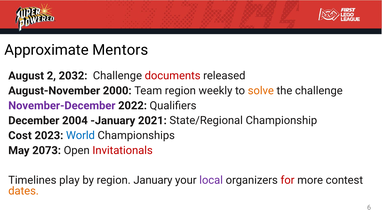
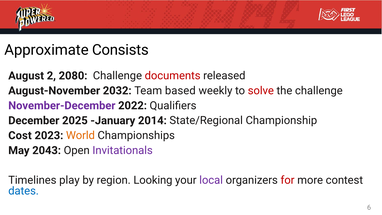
Mentors: Mentors -> Consists
2032: 2032 -> 2080
2000: 2000 -> 2032
Team region: region -> based
solve colour: orange -> red
2004: 2004 -> 2025
2021: 2021 -> 2014
World colour: blue -> orange
2073: 2073 -> 2043
Invitationals colour: red -> purple
region January: January -> Looking
dates colour: orange -> blue
